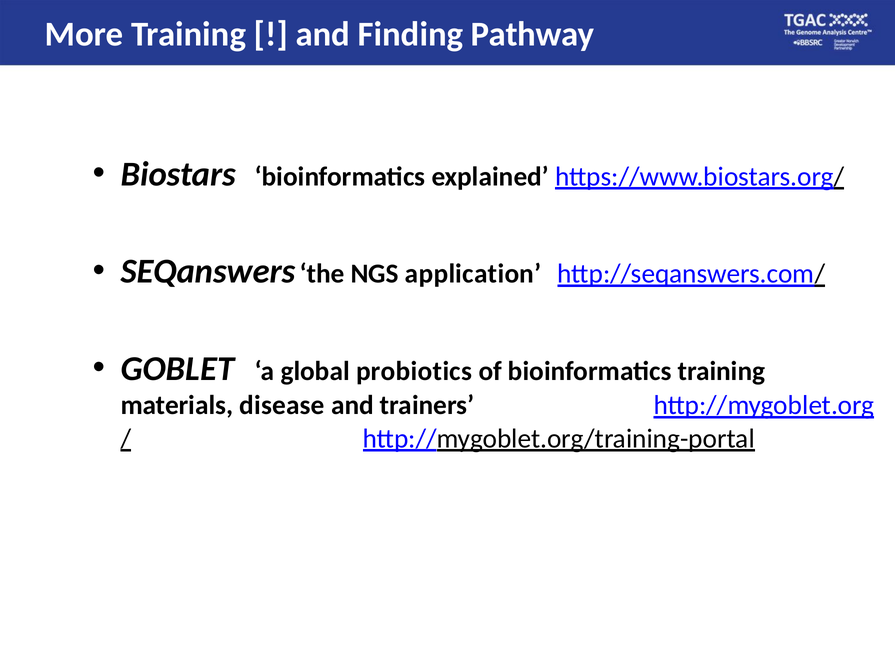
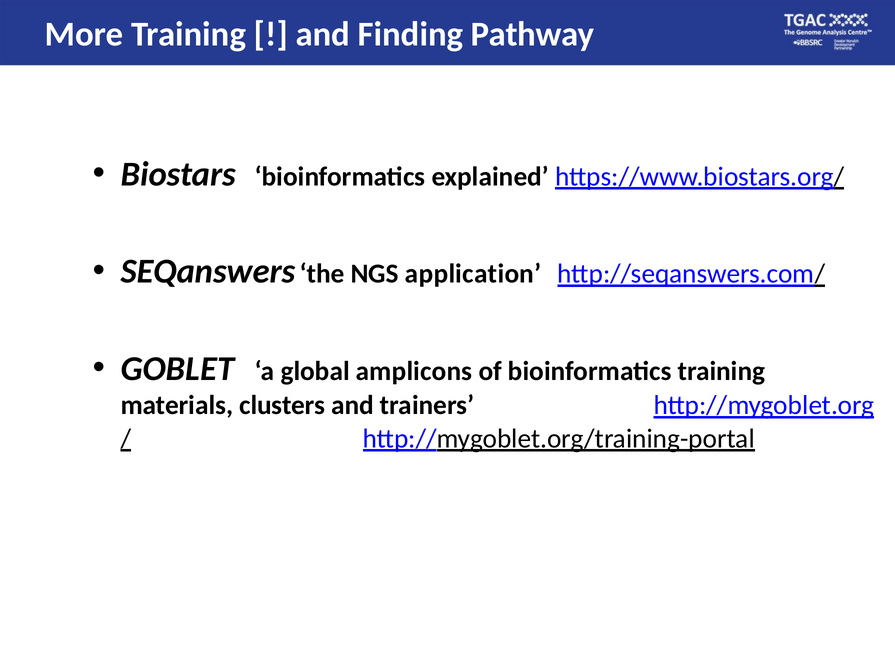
probiotics: probiotics -> amplicons
disease: disease -> clusters
